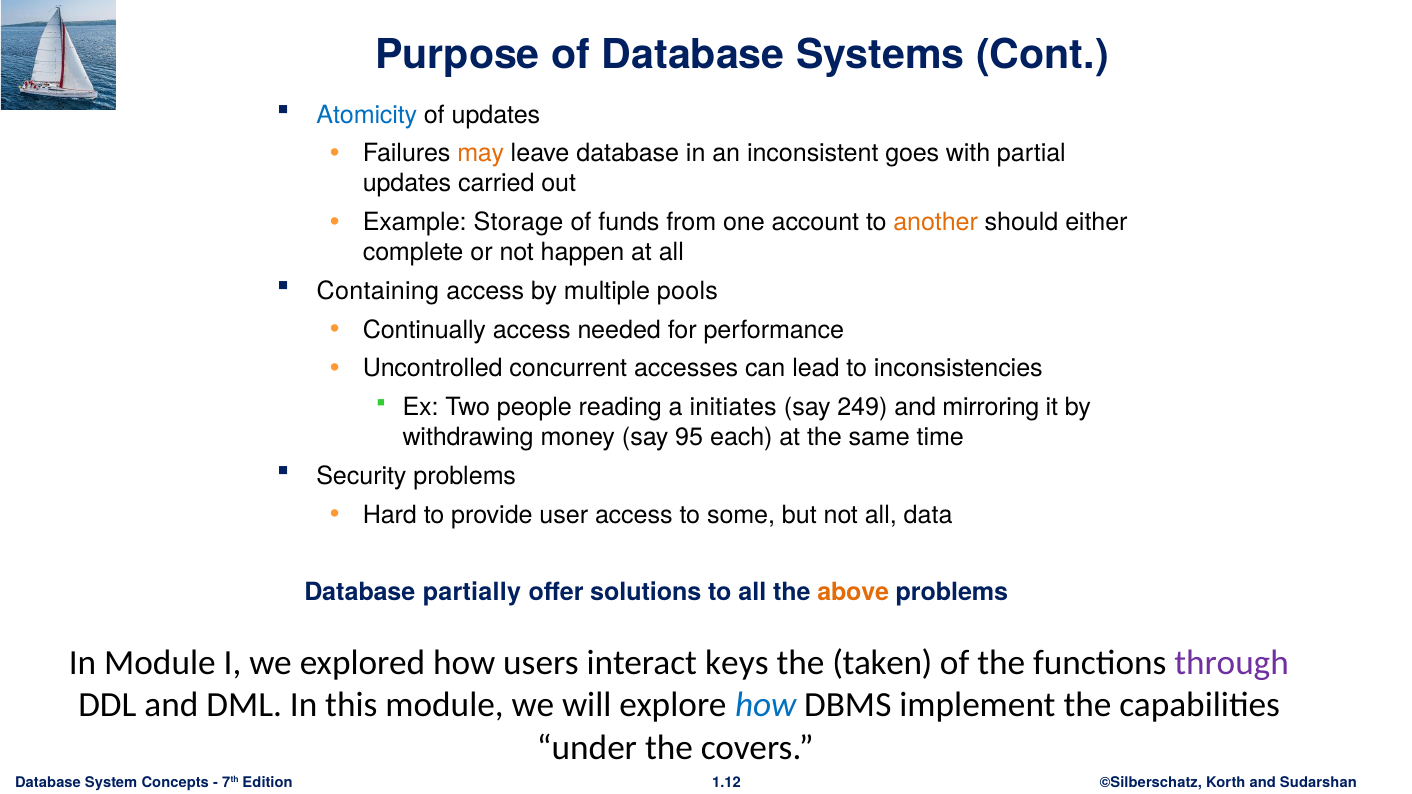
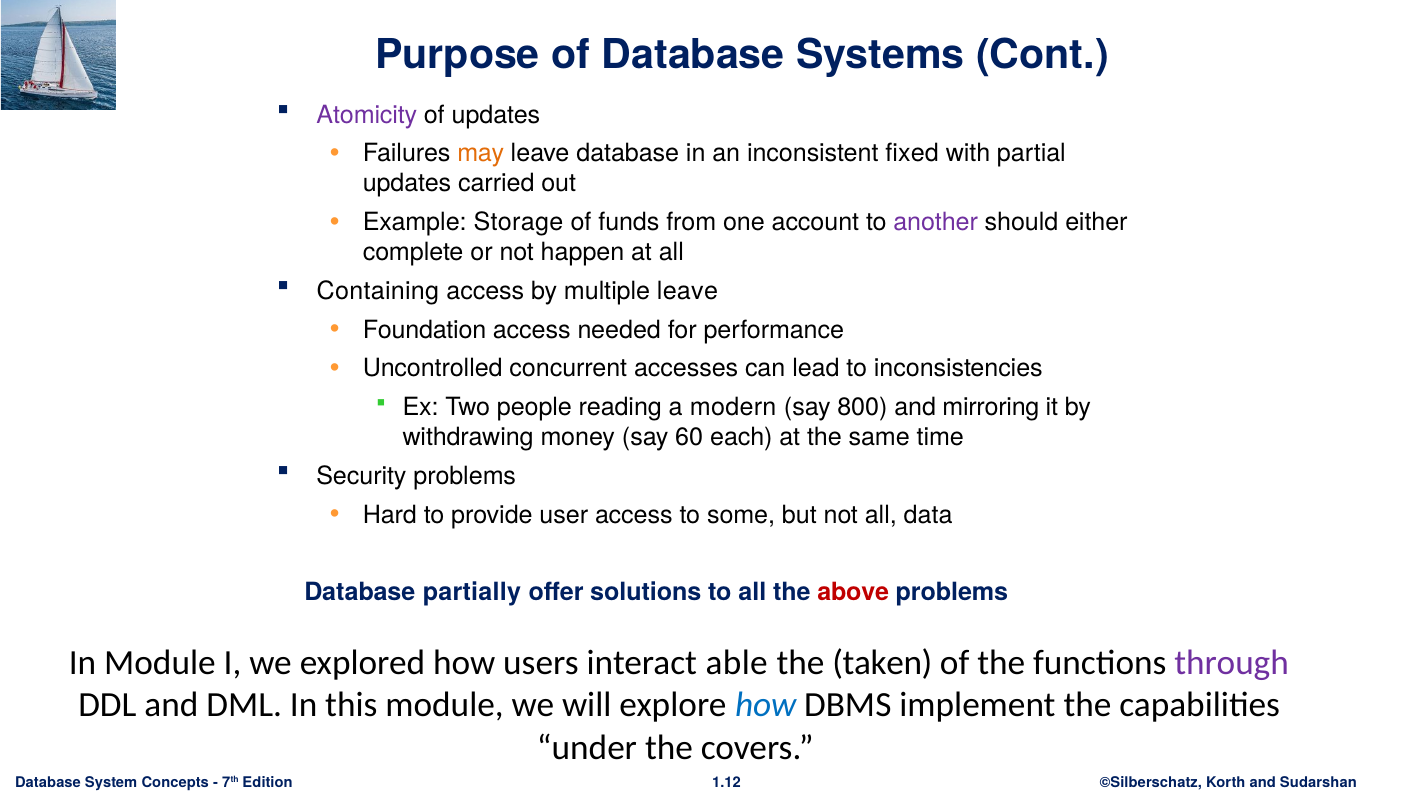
Atomicity colour: blue -> purple
goes: goes -> fixed
another colour: orange -> purple
multiple pools: pools -> leave
Continually: Continually -> Foundation
initiates: initiates -> modern
249: 249 -> 800
95: 95 -> 60
above colour: orange -> red
keys: keys -> able
